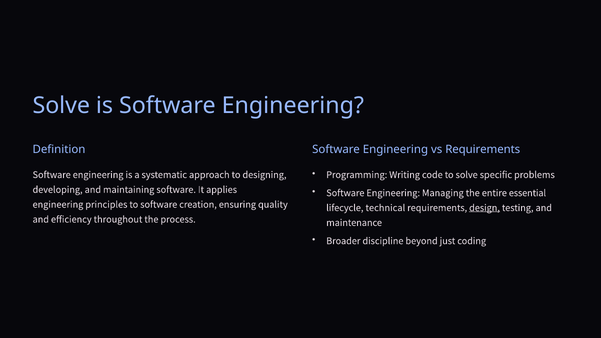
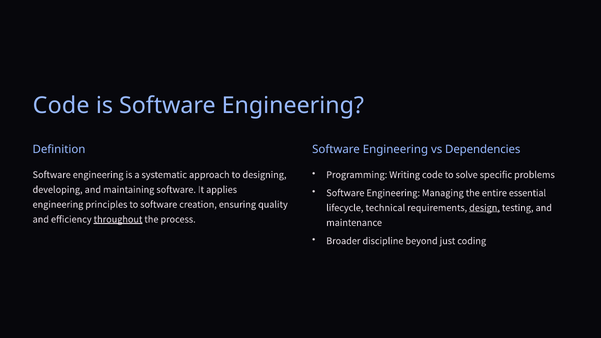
Solve at (61, 105): Solve -> Code
vs Requirements: Requirements -> Dependencies
throughout underline: none -> present
